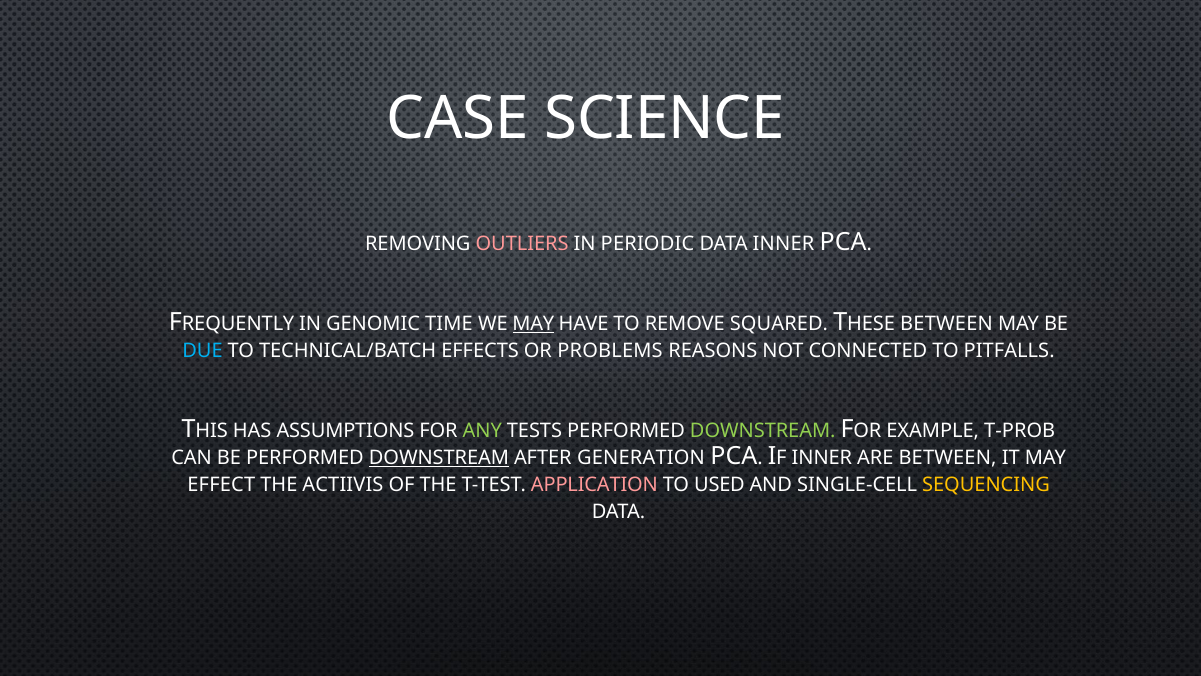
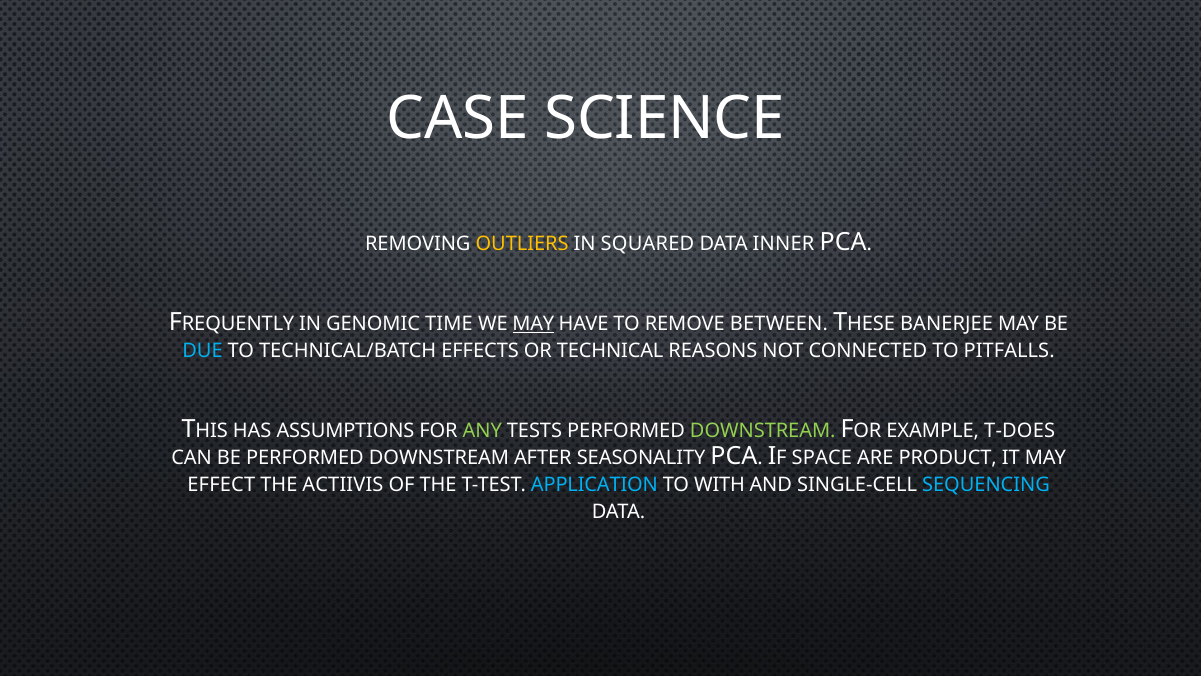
OUTLIERS colour: pink -> yellow
PERIODIC: PERIODIC -> SQUARED
SQUARED: SQUARED -> BETWEEN
BETWEEN at (947, 324): BETWEEN -> BANERJEE
PROBLEMS: PROBLEMS -> TECHNICAL
T-PROB: T-PROB -> T-DOES
DOWNSTREAM at (439, 458) underline: present -> none
GENERATION: GENERATION -> SEASONALITY
INNER at (822, 458): INNER -> SPACE
ARE BETWEEN: BETWEEN -> PRODUCT
APPLICATION colour: pink -> light blue
USED: USED -> WITH
SEQUENCING colour: yellow -> light blue
